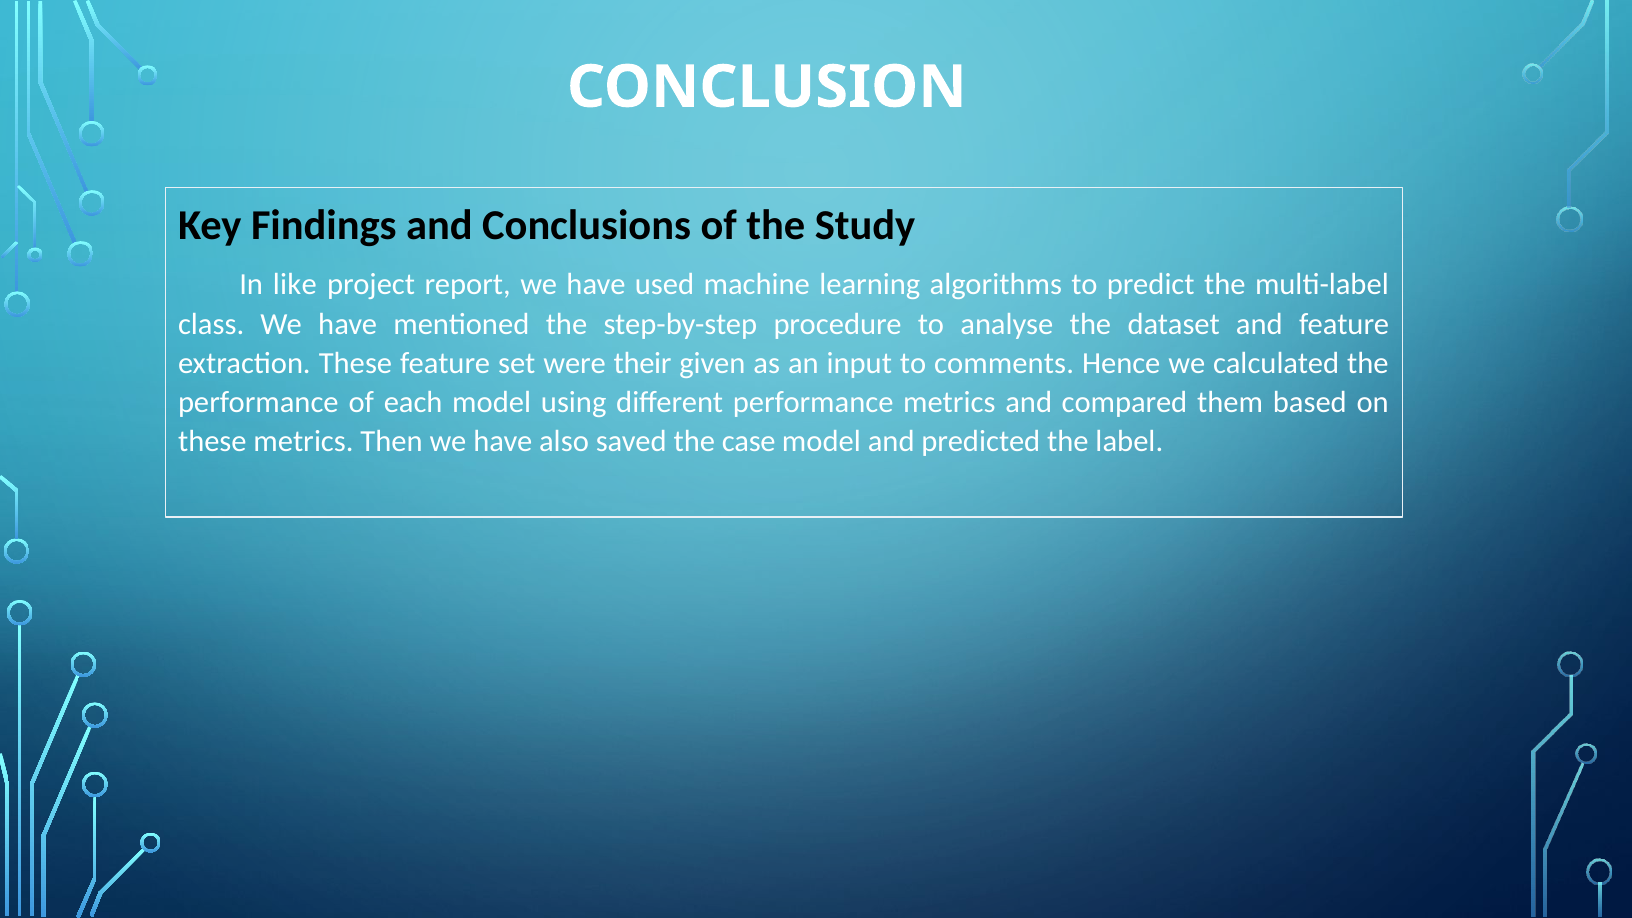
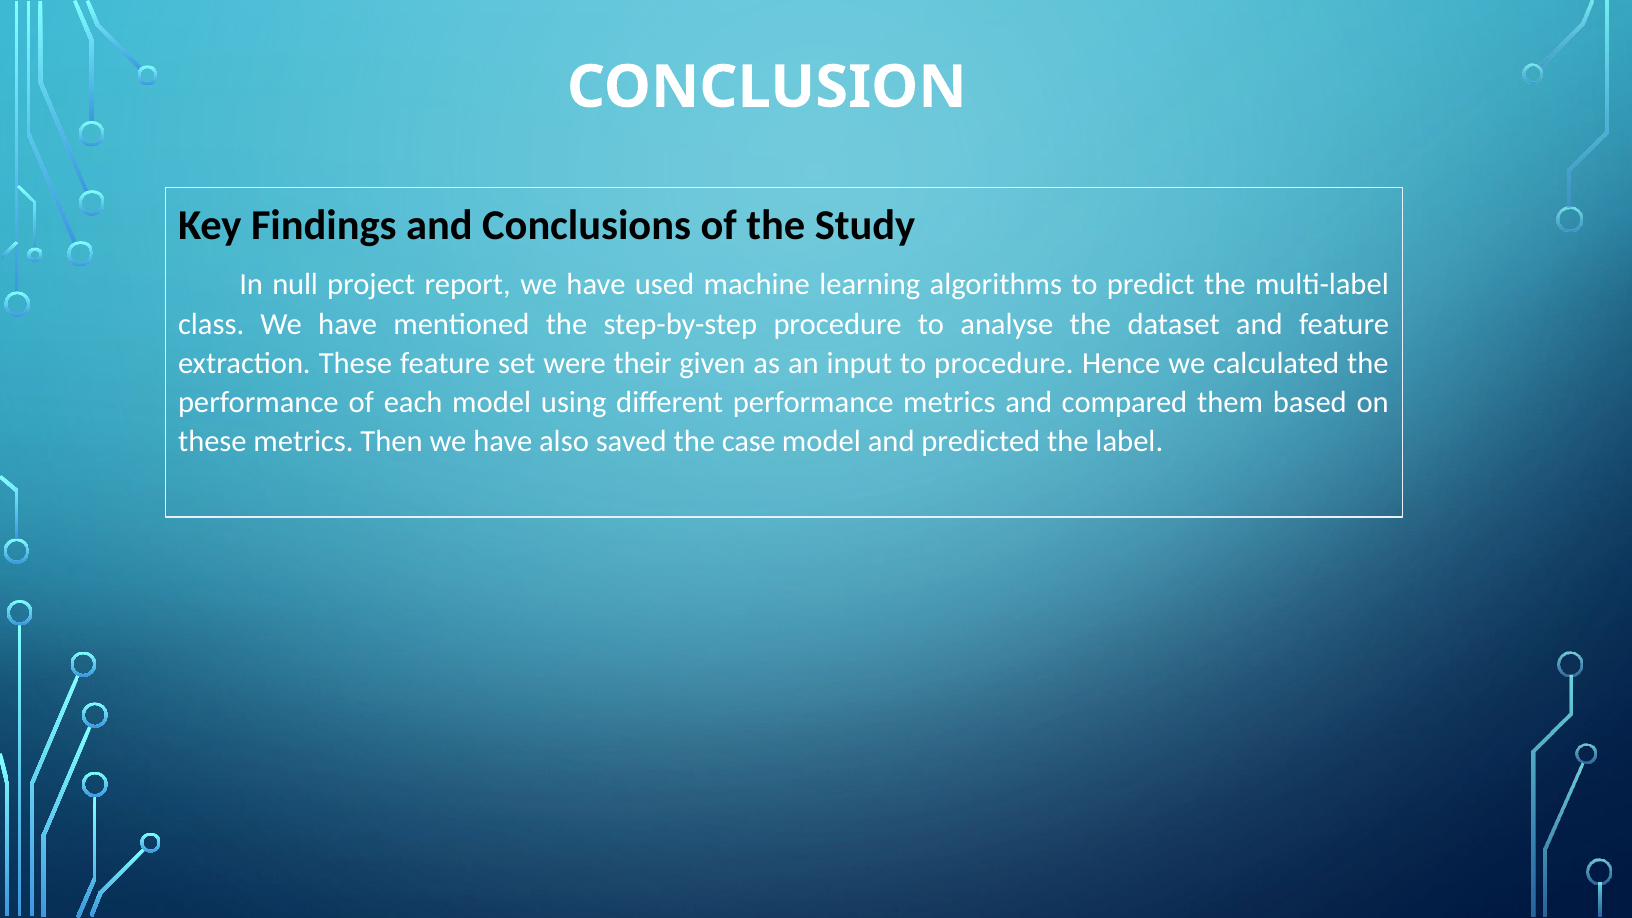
like: like -> null
to comments: comments -> procedure
